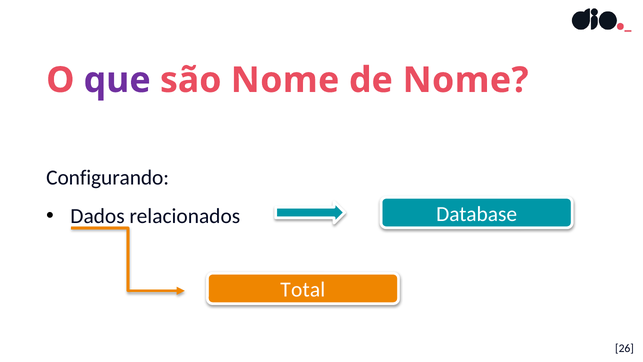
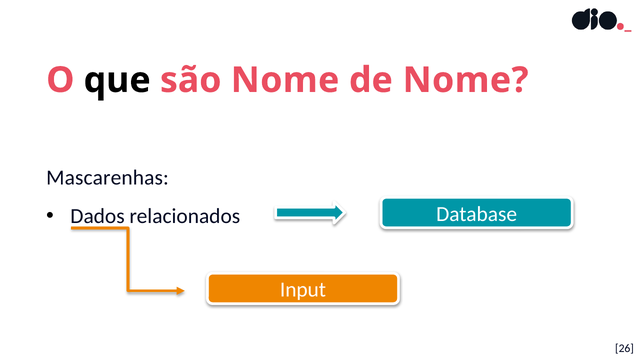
que colour: purple -> black
Configurando: Configurando -> Mascarenhas
Total: Total -> Input
